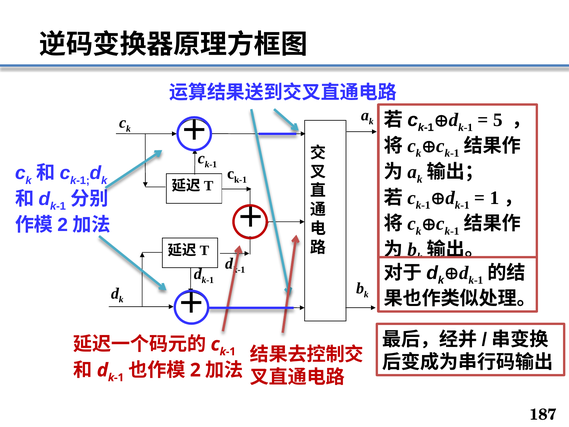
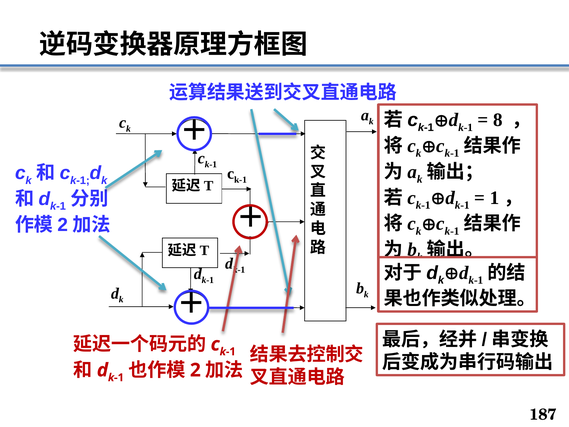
5: 5 -> 8
